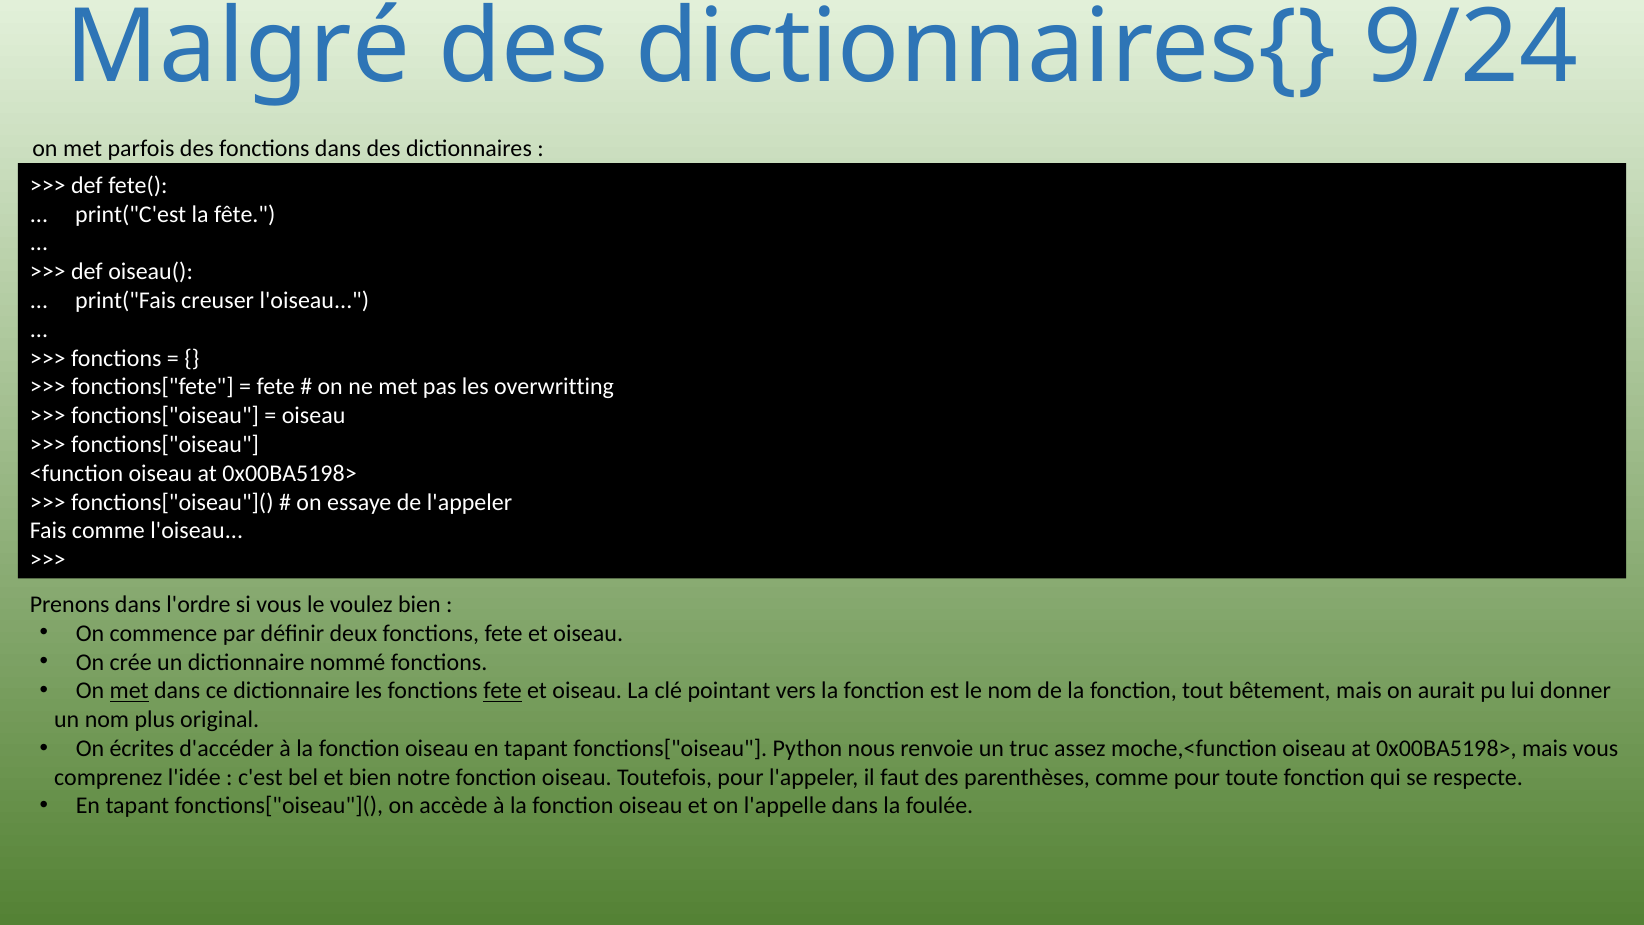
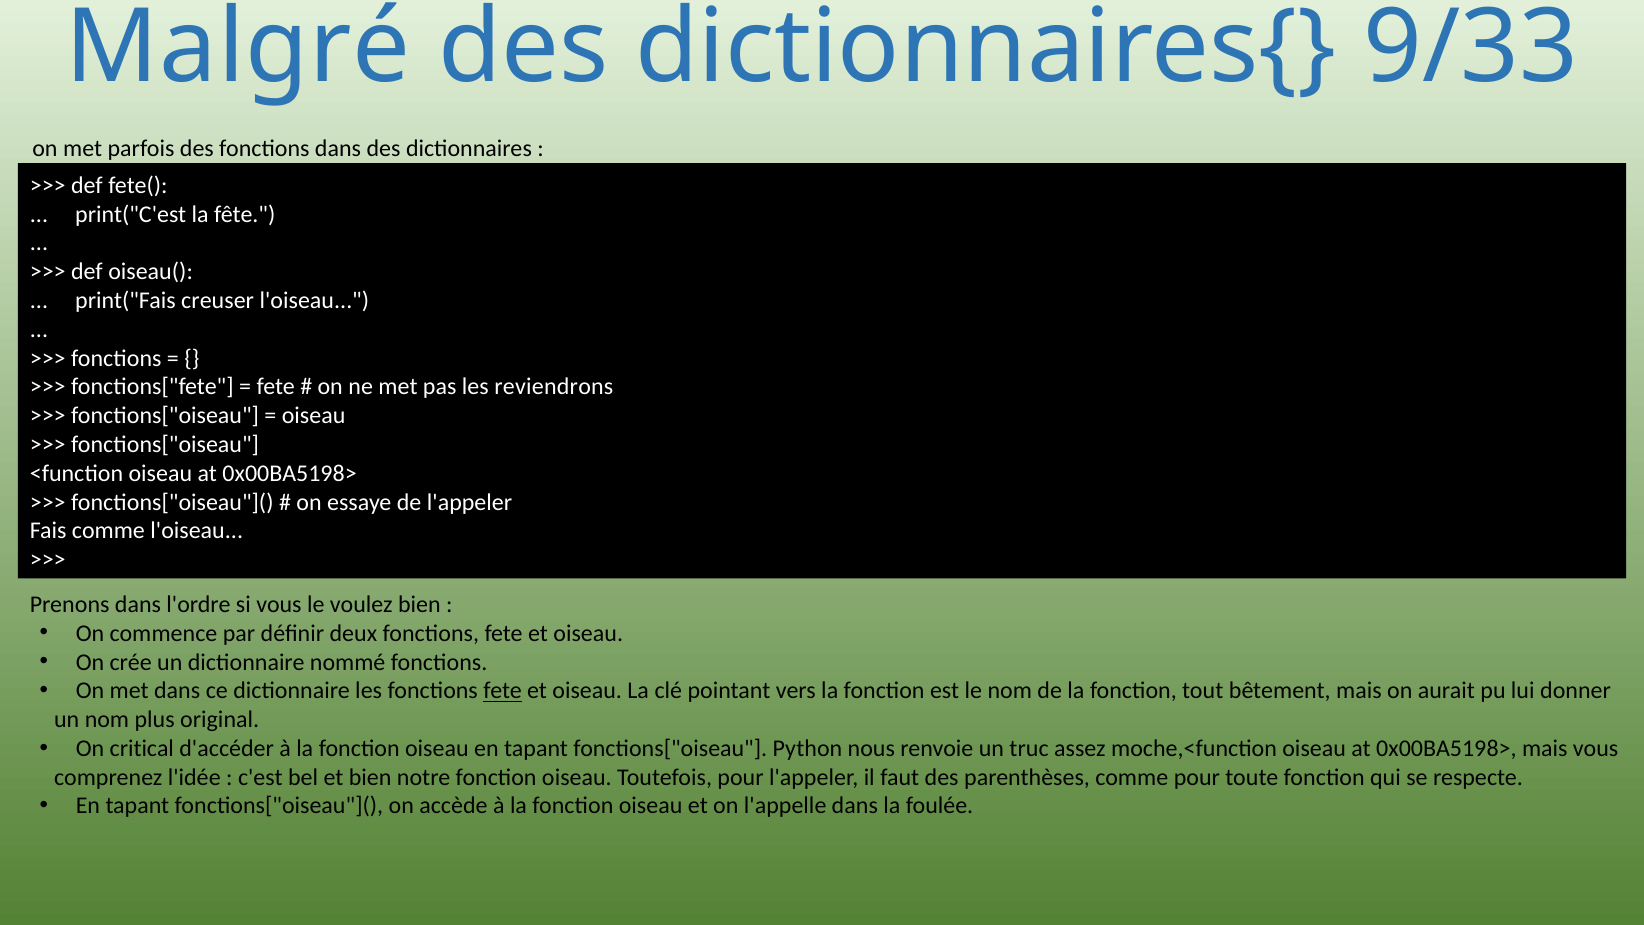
9/24: 9/24 -> 9/33
overwritting: overwritting -> reviendrons
met at (129, 691) underline: present -> none
écrites: écrites -> critical
